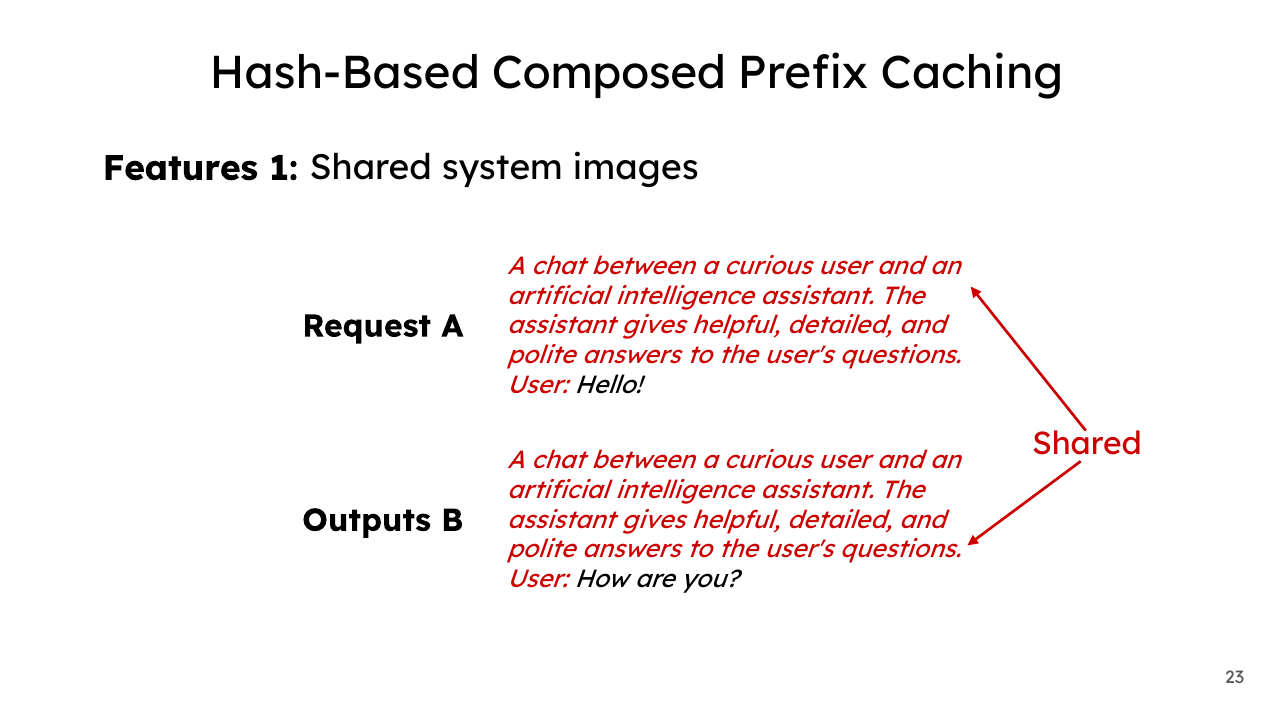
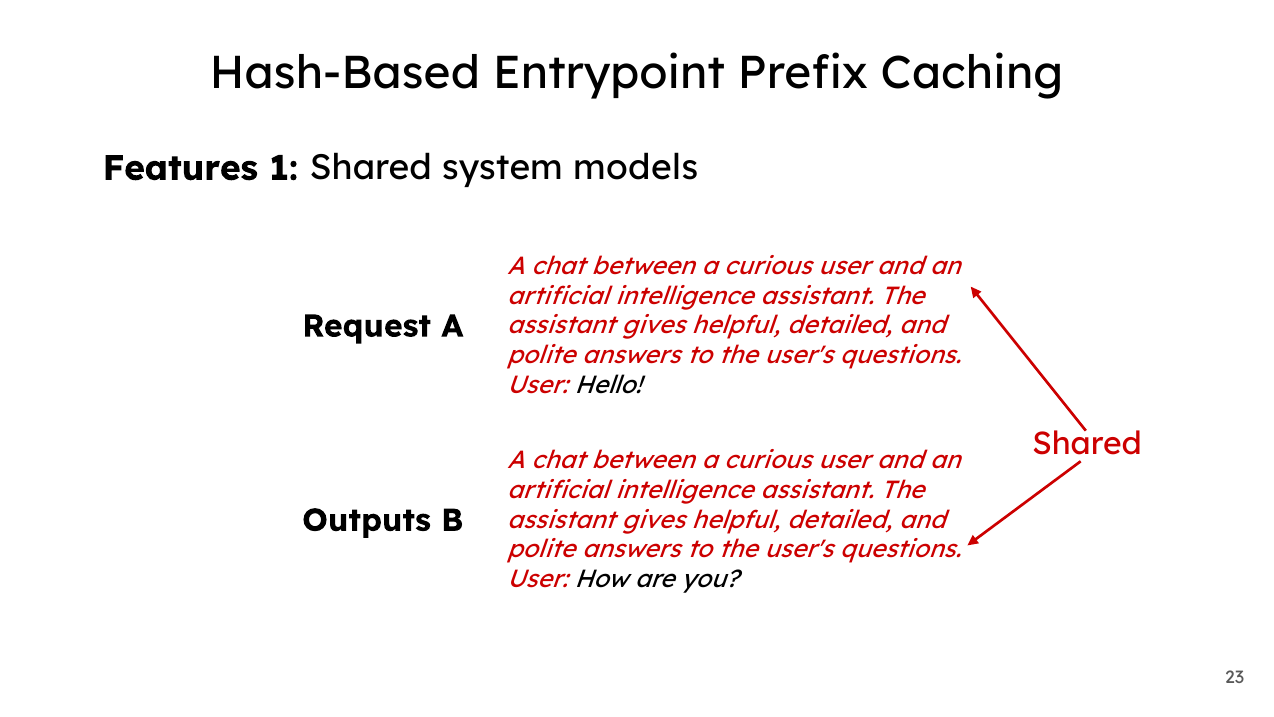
Composed: Composed -> Entrypoint
images: images -> models
